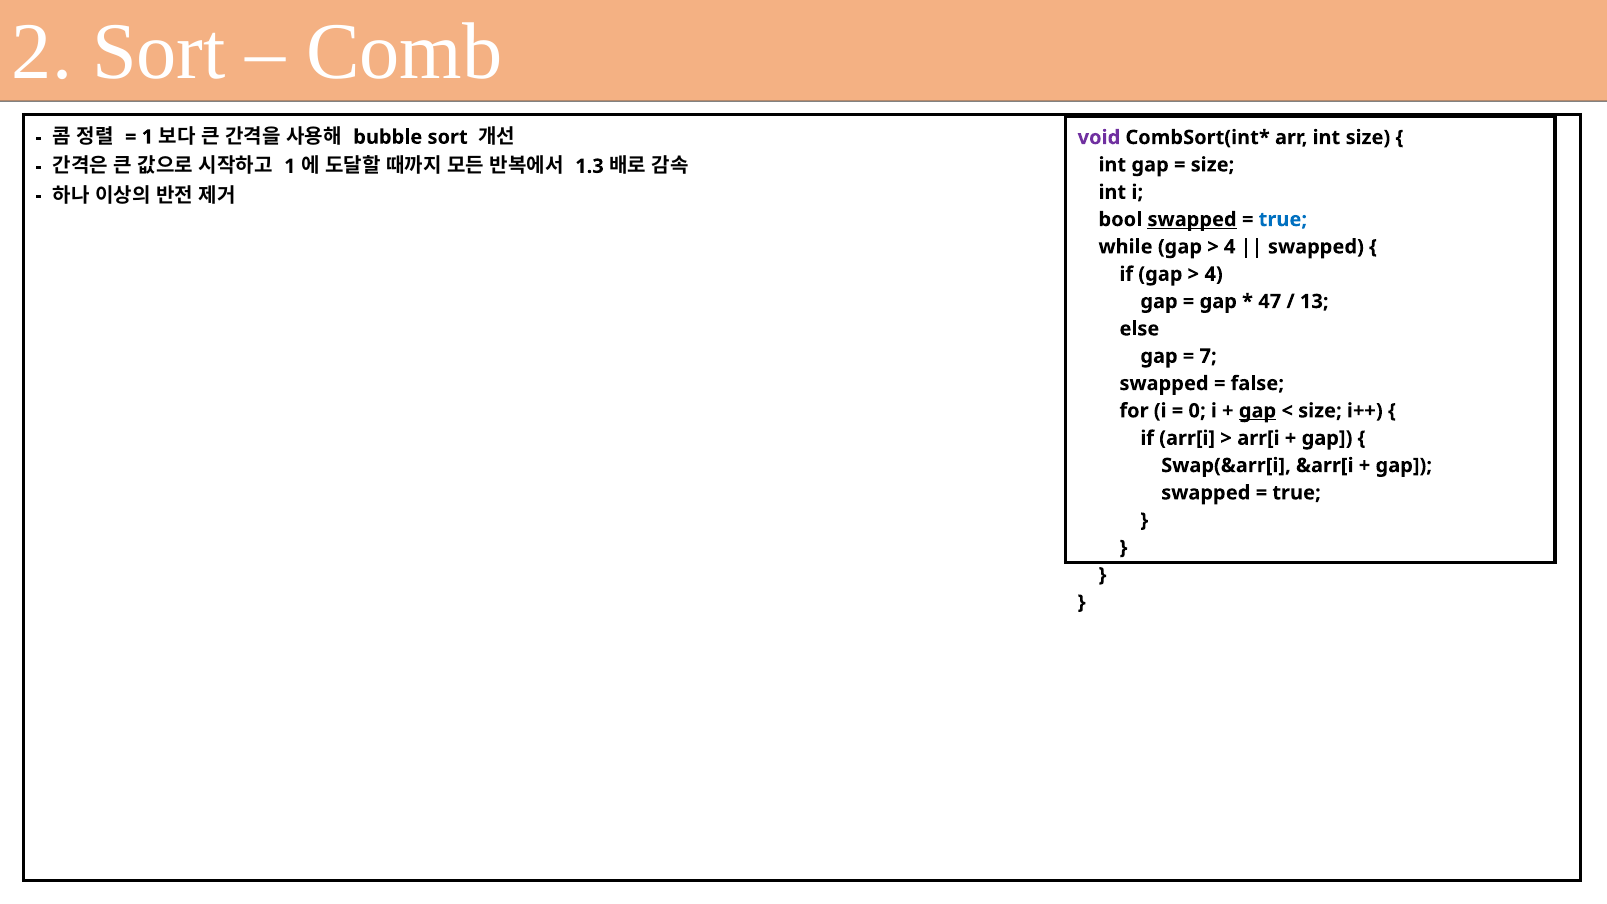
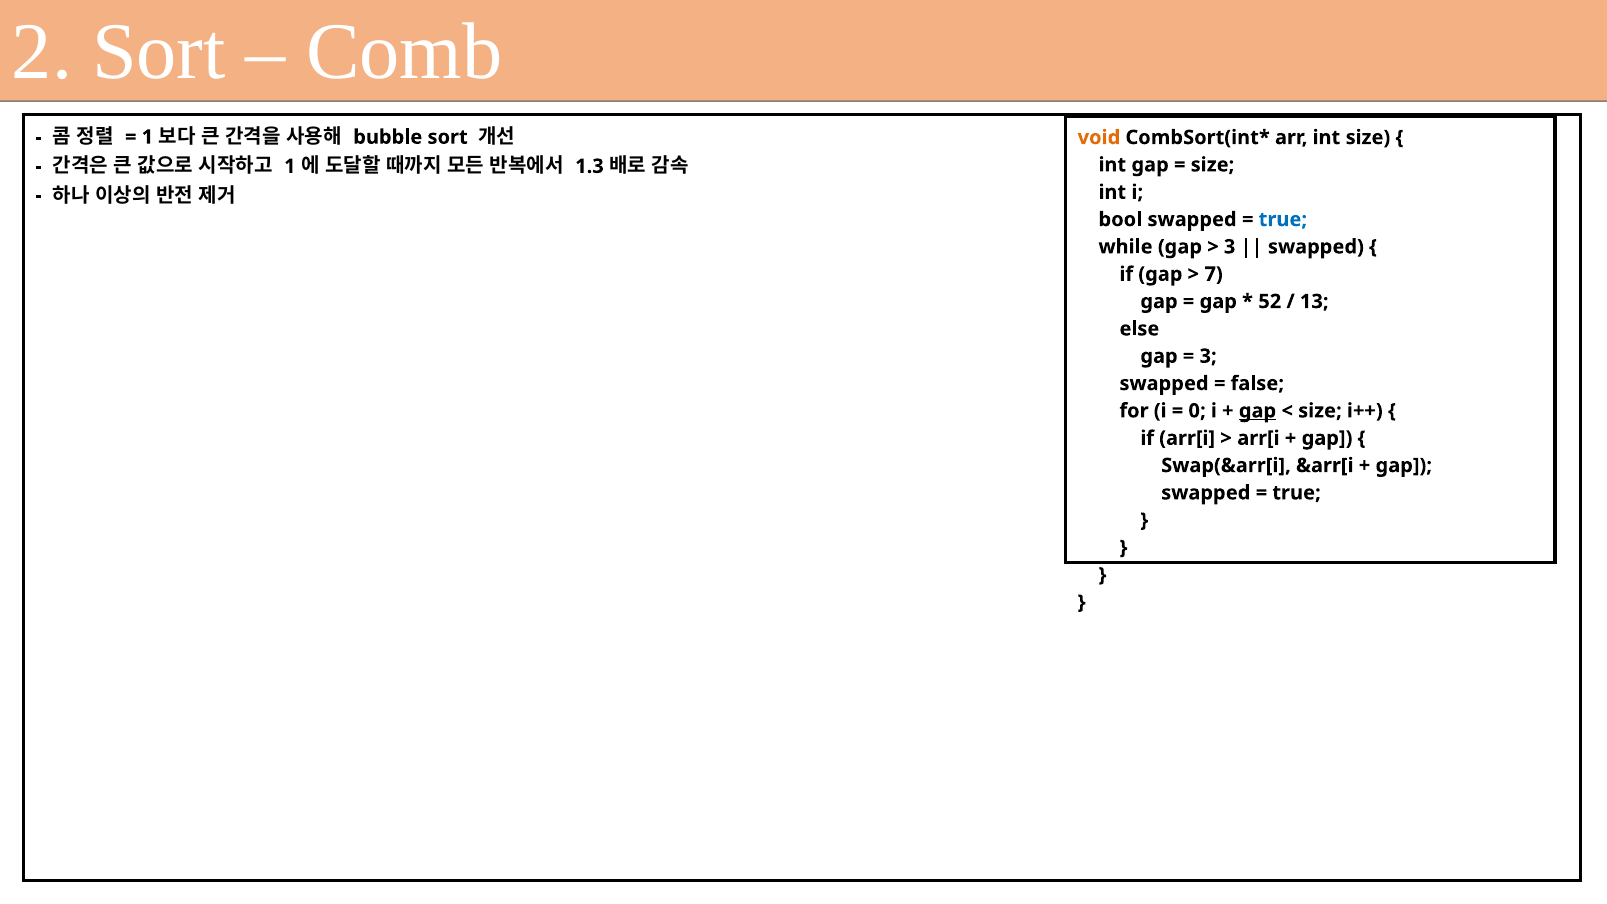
void colour: purple -> orange
swapped at (1192, 219) underline: present -> none
4 at (1230, 247): 4 -> 3
4 at (1214, 274): 4 -> 7
47: 47 -> 52
7 at (1208, 356): 7 -> 3
